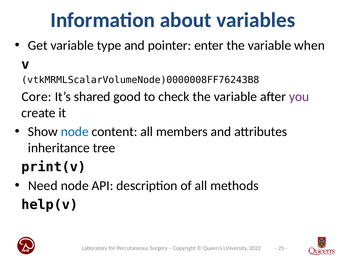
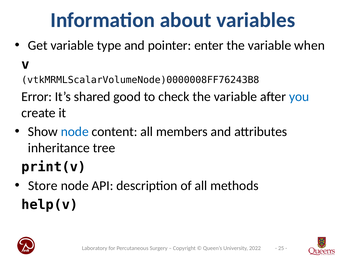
Core: Core -> Error
you colour: purple -> blue
Need: Need -> Store
